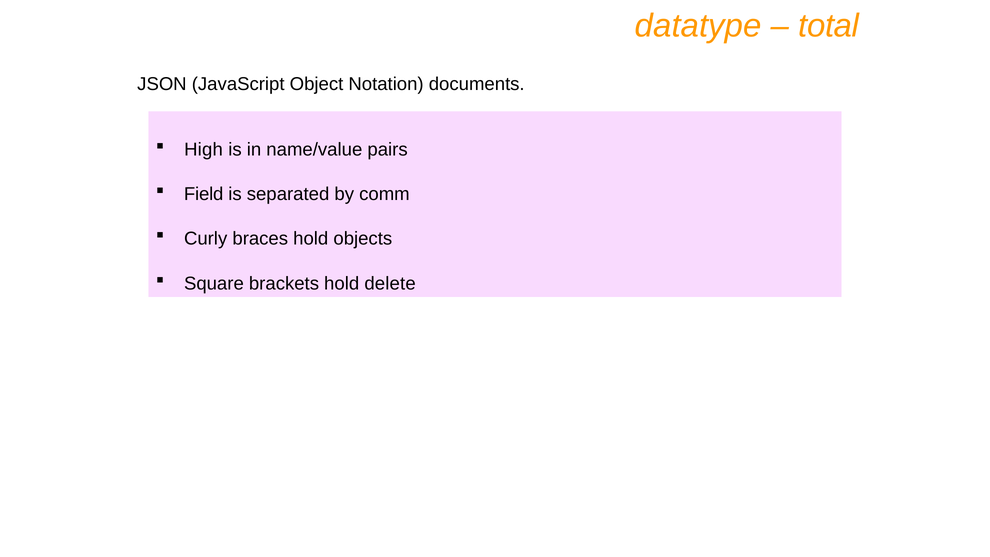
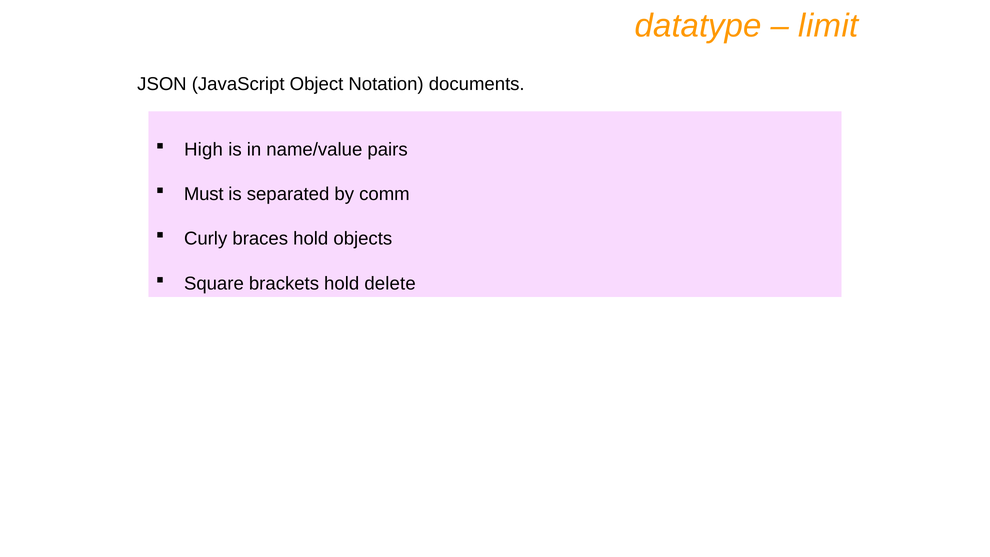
total: total -> limit
Field: Field -> Must
